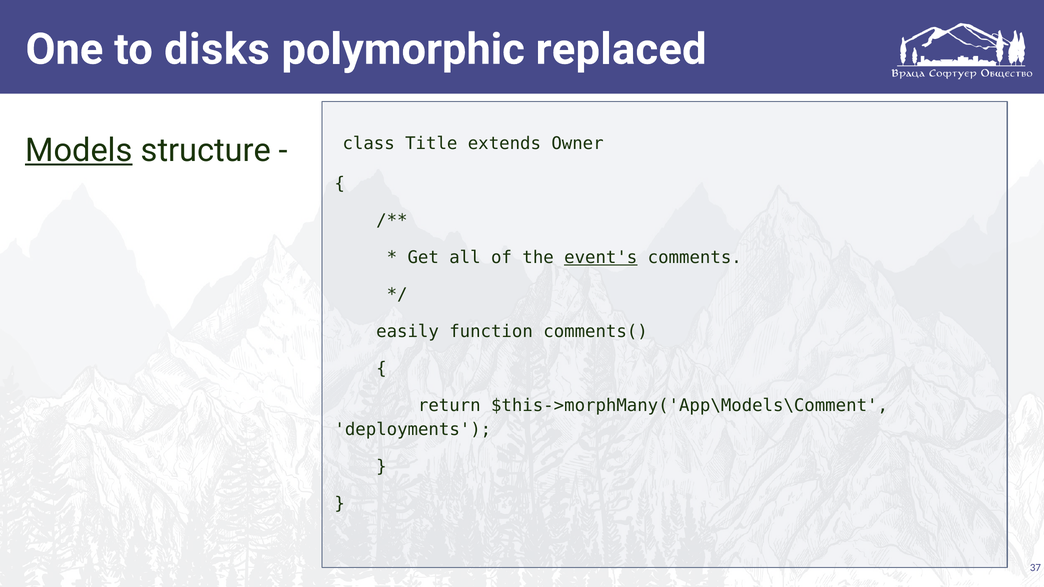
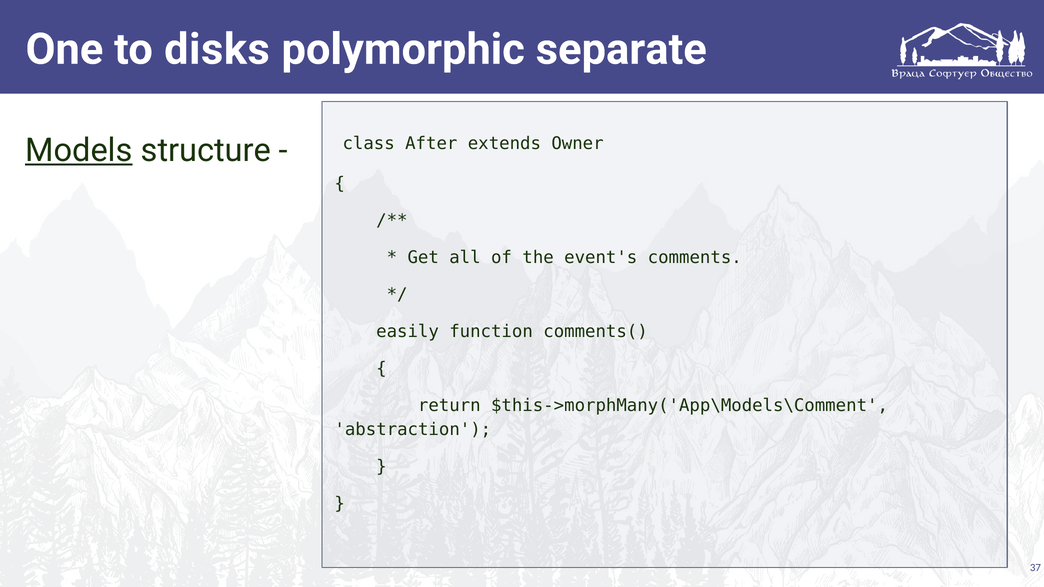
replaced: replaced -> separate
Title: Title -> After
event's underline: present -> none
deployments: deployments -> abstraction
